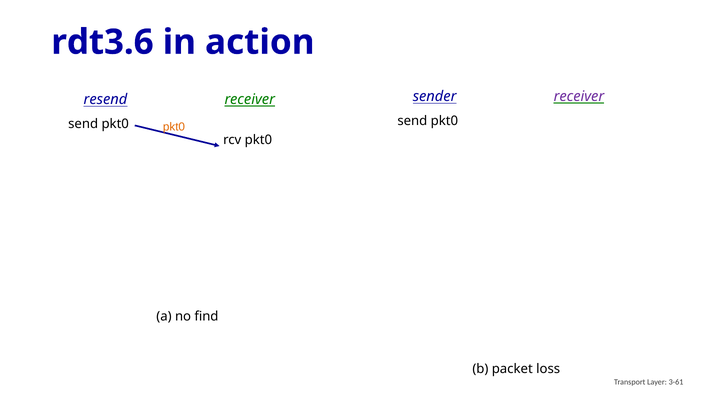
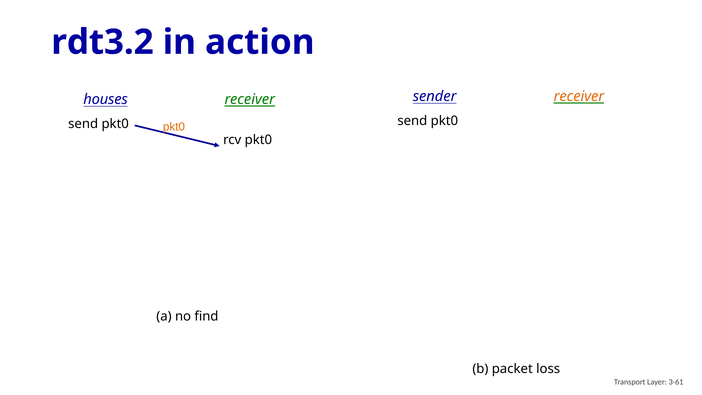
rdt3.6: rdt3.6 -> rdt3.2
receiver at (579, 96) colour: purple -> orange
resend: resend -> houses
